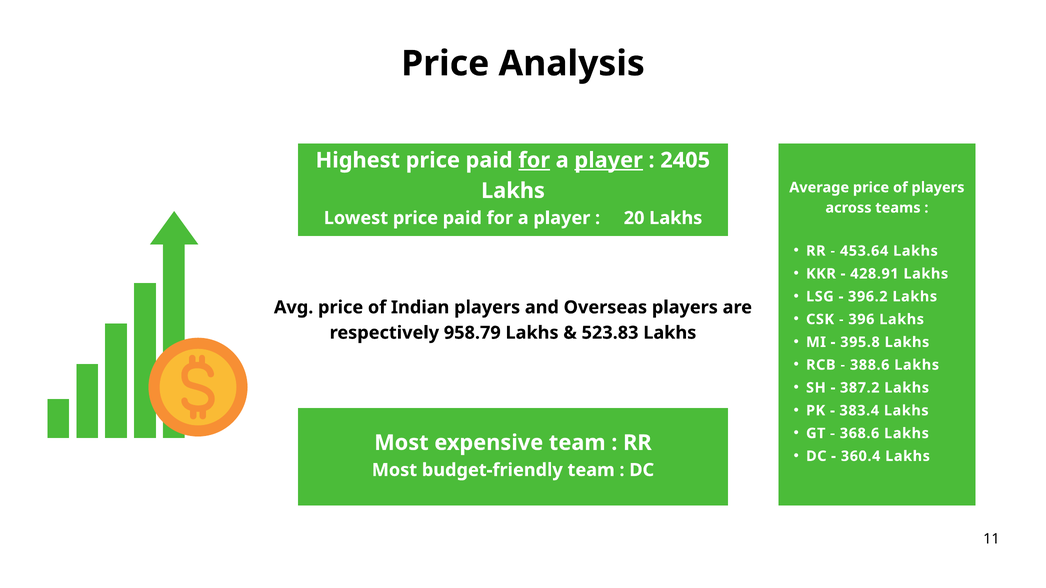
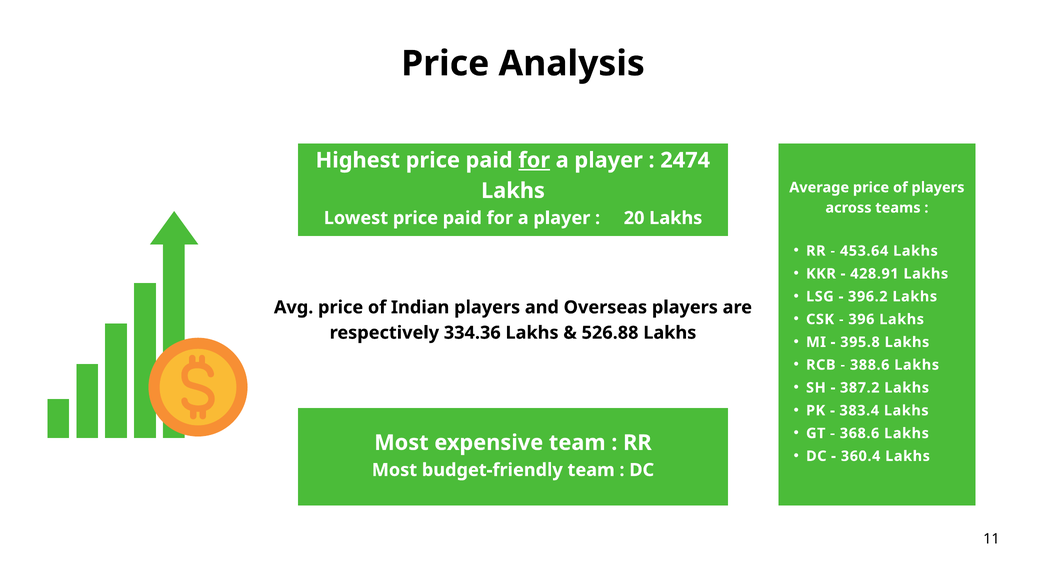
player at (609, 160) underline: present -> none
2405: 2405 -> 2474
958.79: 958.79 -> 334.36
523.83: 523.83 -> 526.88
